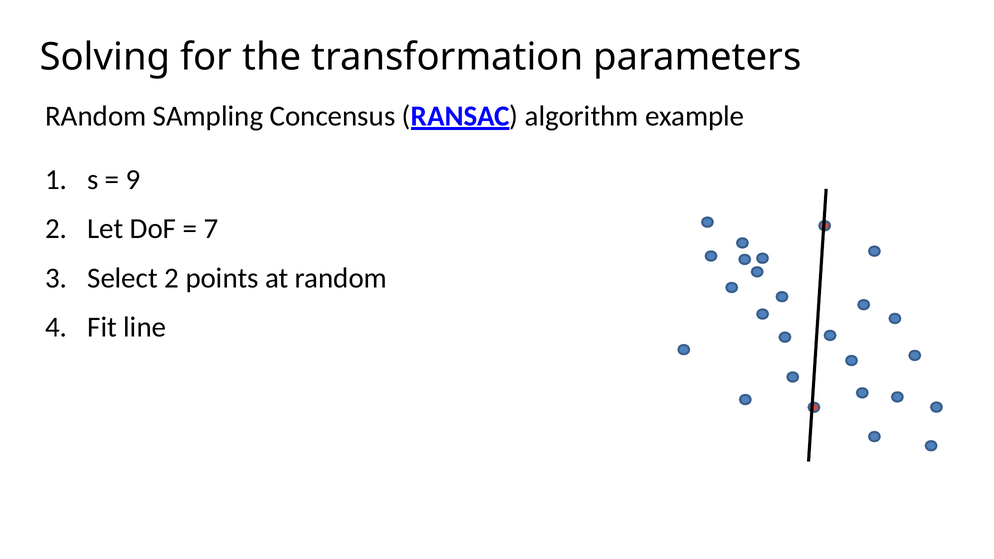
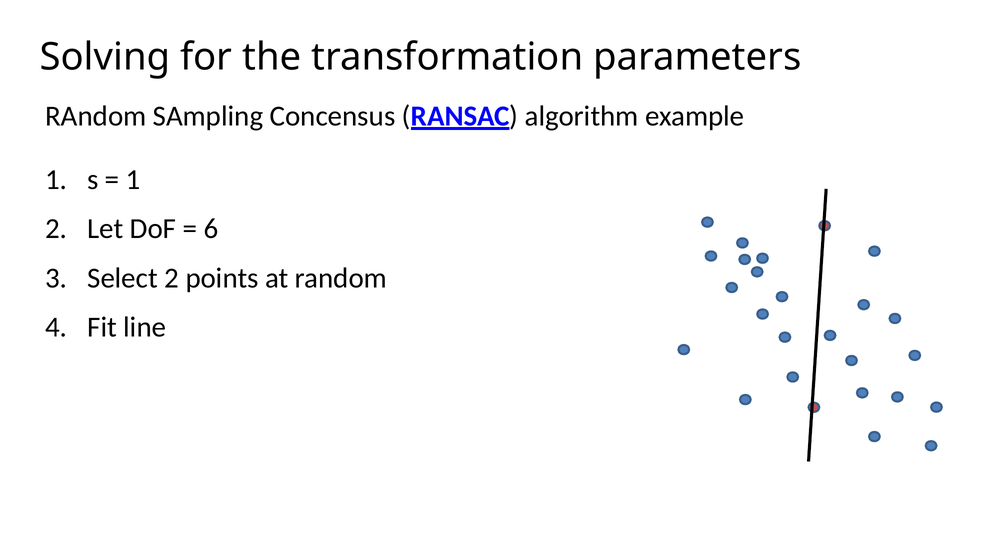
9 at (133, 180): 9 -> 1
7: 7 -> 6
